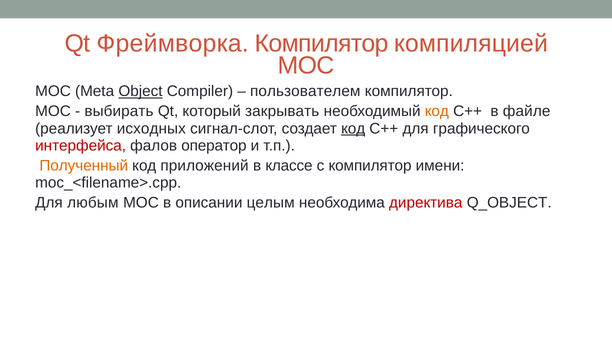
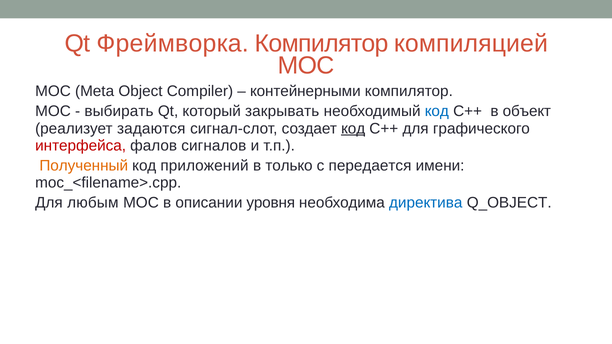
Object underline: present -> none
пользователем: пользователем -> контейнерными
код at (437, 112) colour: orange -> blue
файле: файле -> объект
исходных: исходных -> задаются
оператор: оператор -> сигналов
классе: классе -> только
с компилятор: компилятор -> передается
целым: целым -> уровня
директива colour: red -> blue
